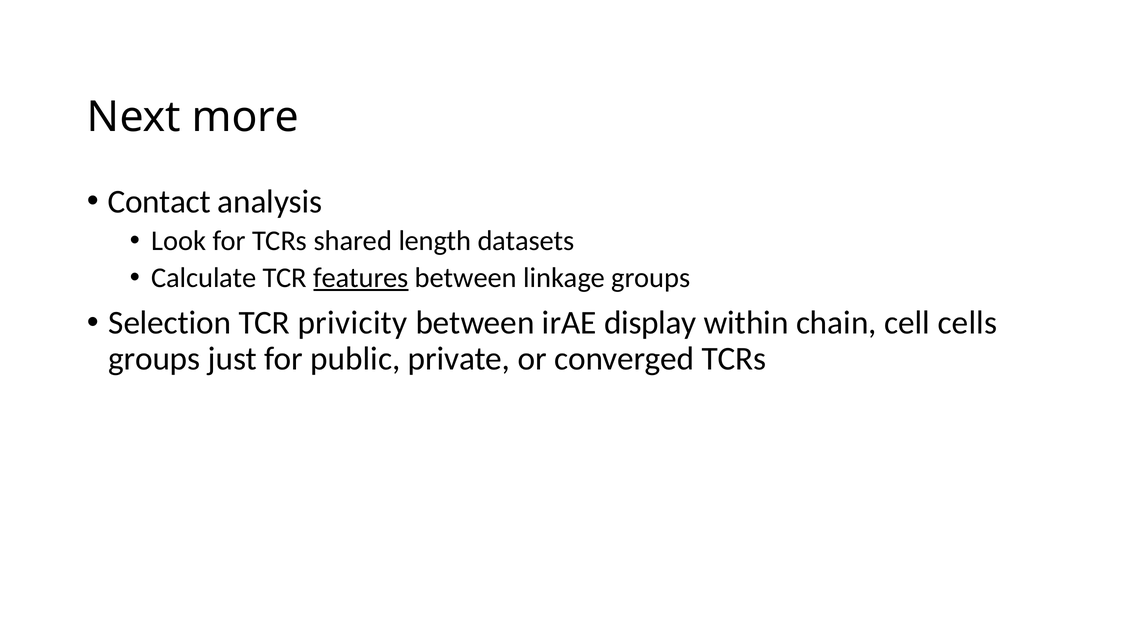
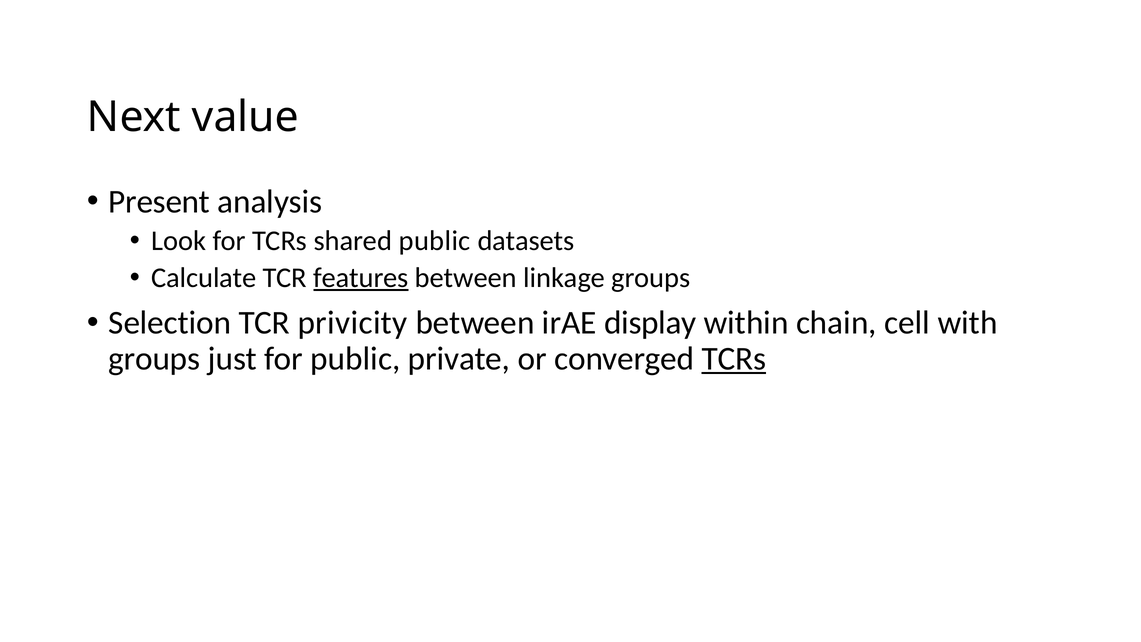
more: more -> value
Contact: Contact -> Present
shared length: length -> public
cells: cells -> with
TCRs at (734, 359) underline: none -> present
